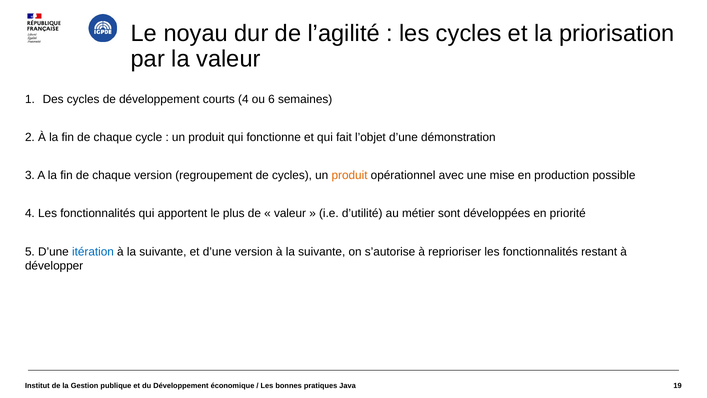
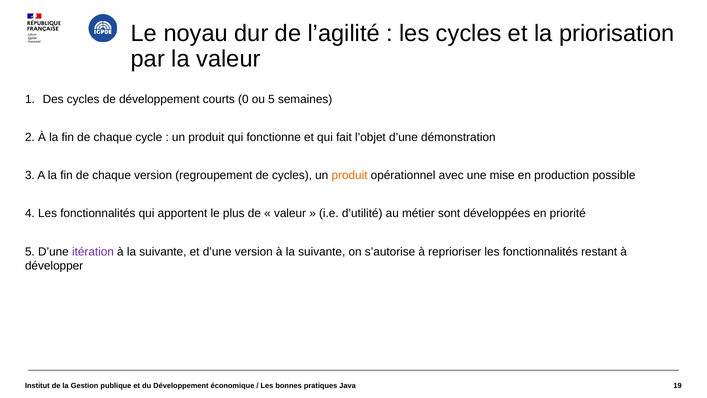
courts 4: 4 -> 0
ou 6: 6 -> 5
itération colour: blue -> purple
